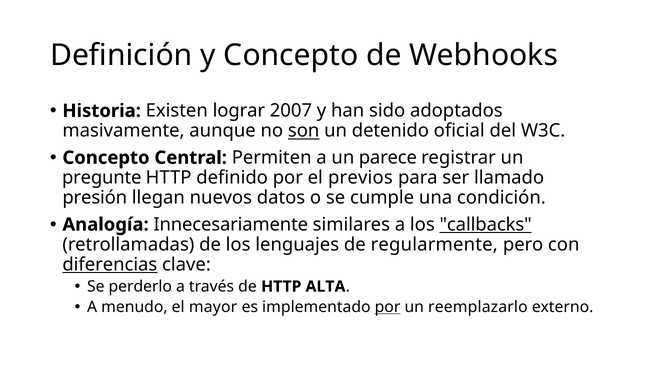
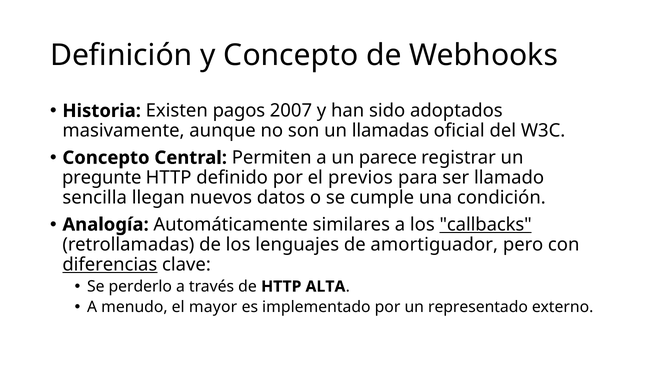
lograr: lograr -> pagos
son underline: present -> none
detenido: detenido -> llamadas
presión: presión -> sencilla
Innecesariamente: Innecesariamente -> Automáticamente
regularmente: regularmente -> amortiguador
por at (388, 307) underline: present -> none
reemplazarlo: reemplazarlo -> representado
